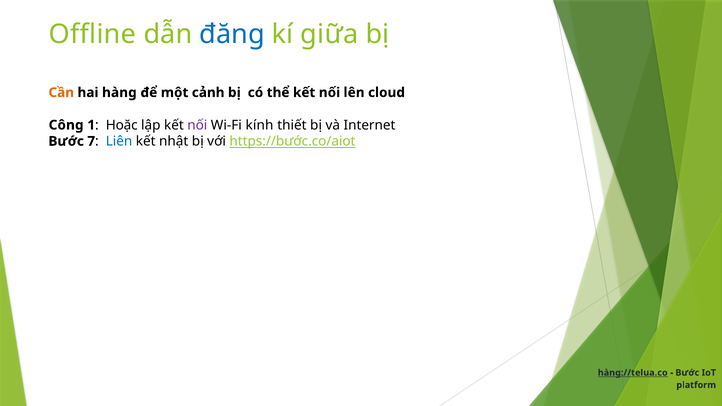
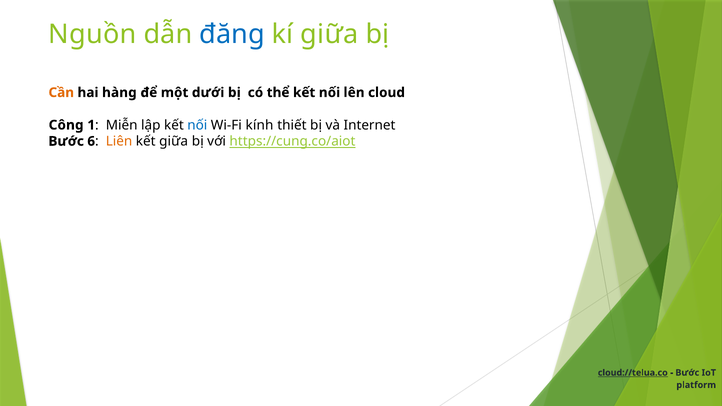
Offline: Offline -> Nguồn
cảnh: cảnh -> dưới
Hoặc: Hoặc -> Miễn
nối at (197, 125) colour: purple -> blue
7: 7 -> 6
Liên colour: blue -> orange
kết nhật: nhật -> giữa
https://bước.co/aiot: https://bước.co/aiot -> https://cung.co/aiot
hàng://telua.co: hàng://telua.co -> cloud://telua.co
